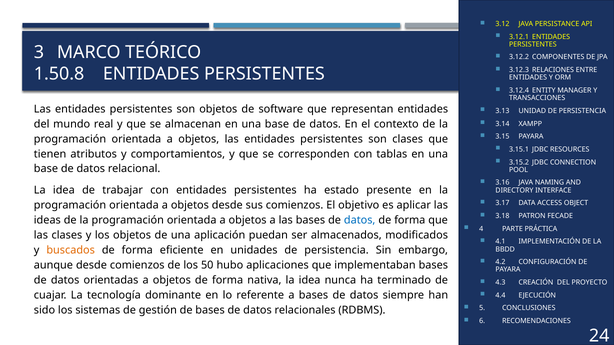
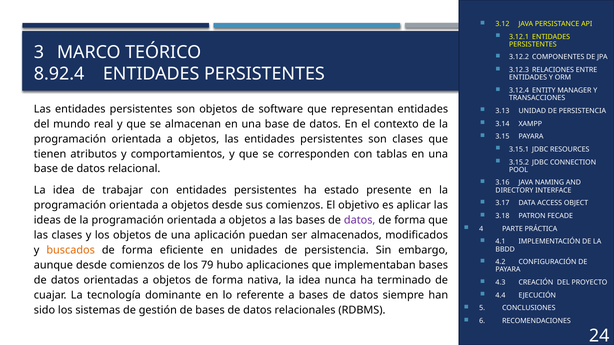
1.50.8: 1.50.8 -> 8.92.4
datos at (360, 220) colour: blue -> purple
50: 50 -> 79
